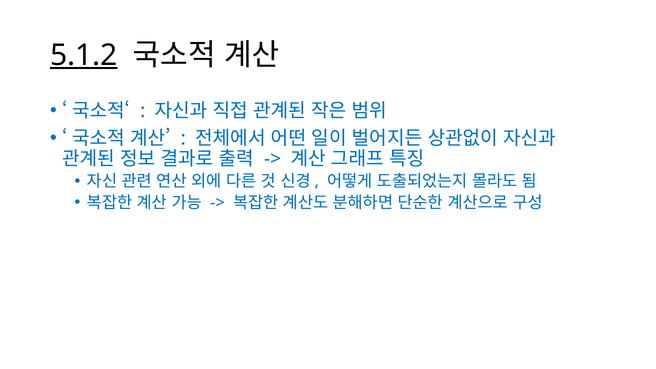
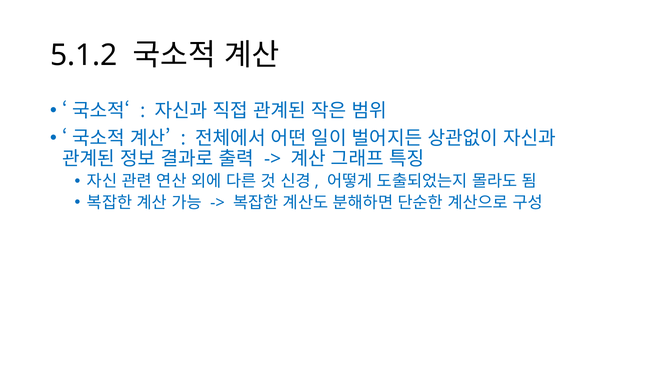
5.1.2 underline: present -> none
